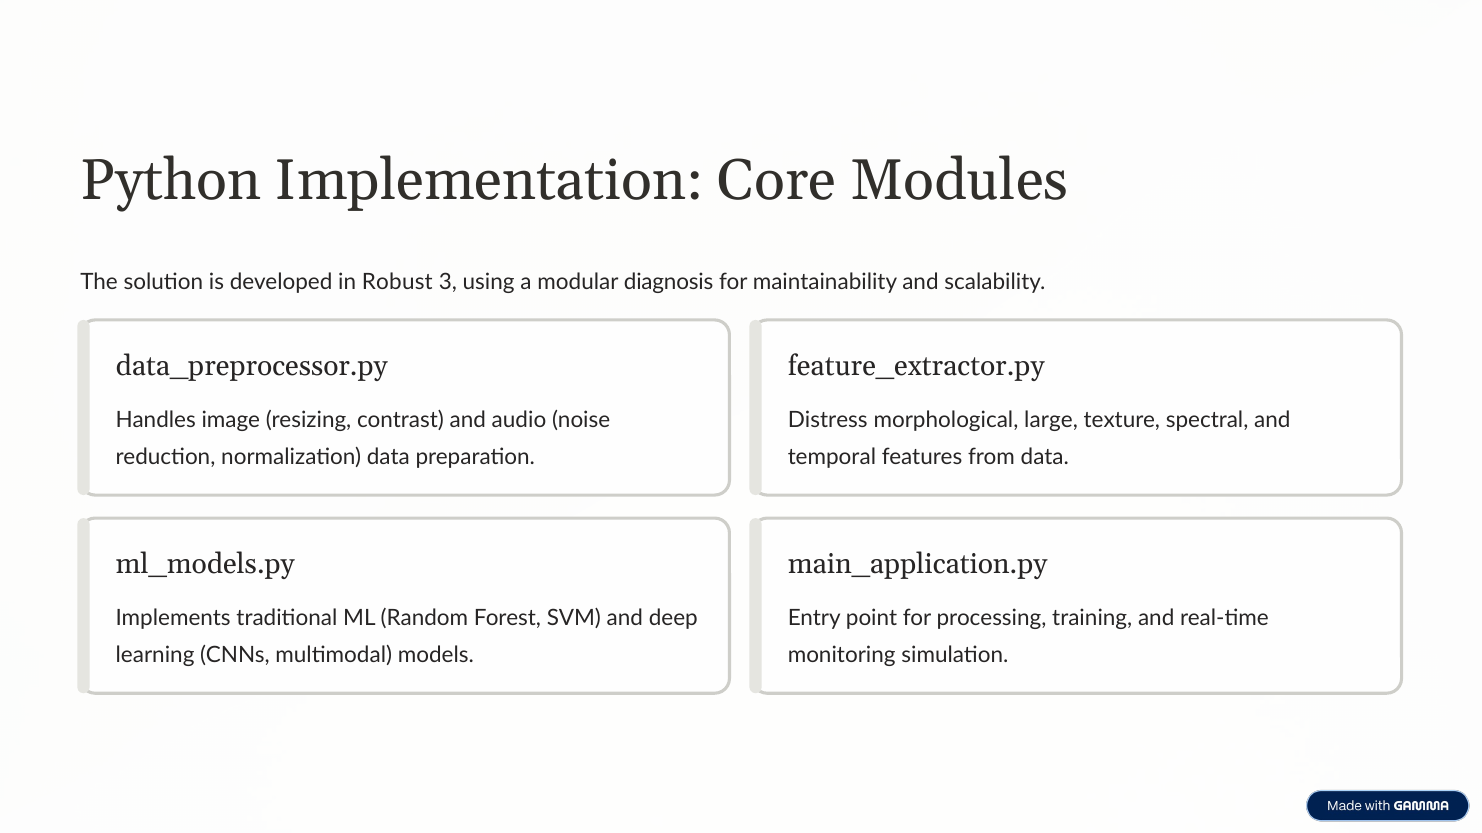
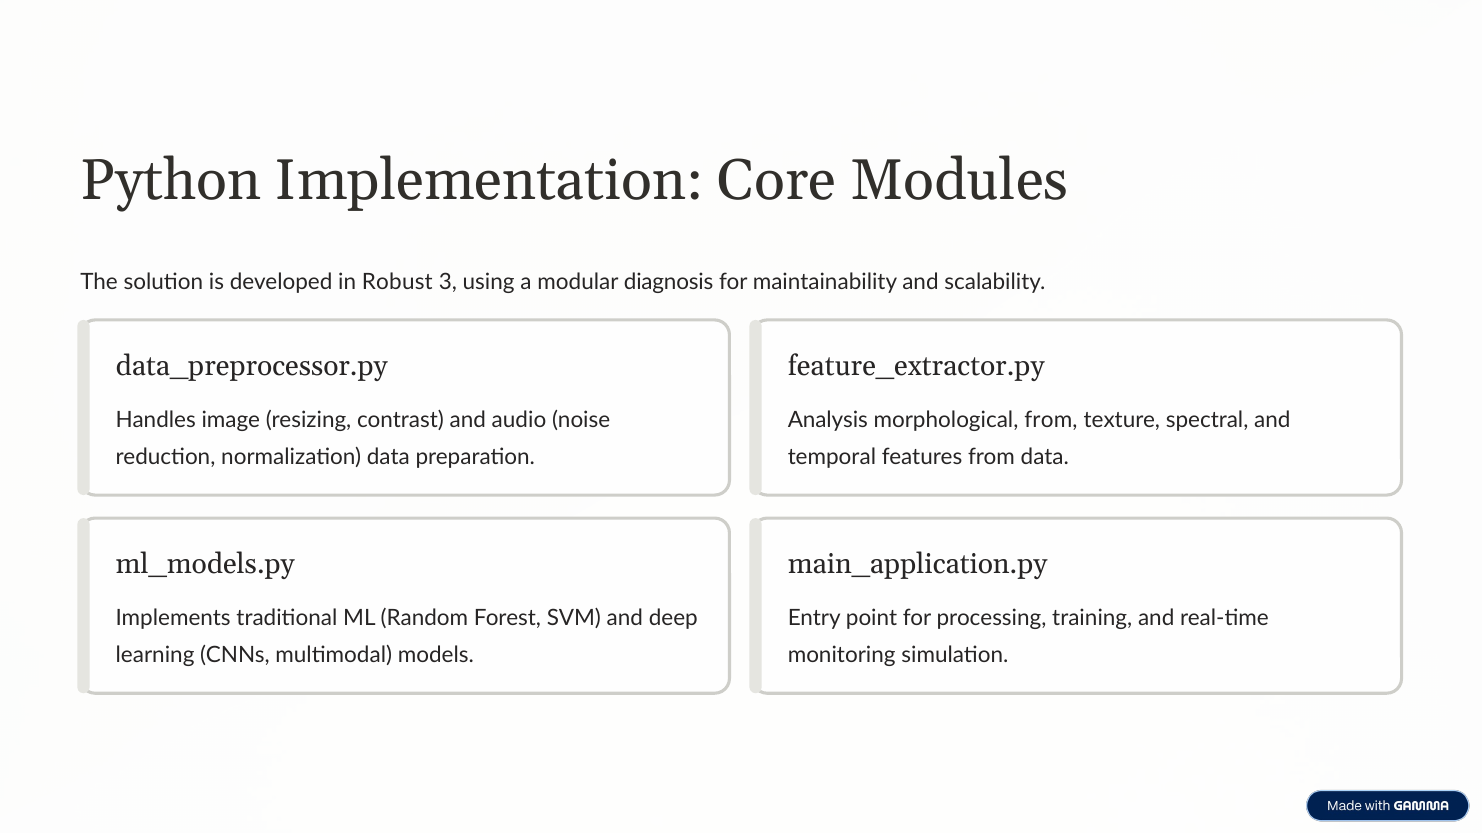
Distress: Distress -> Analysis
morphological large: large -> from
